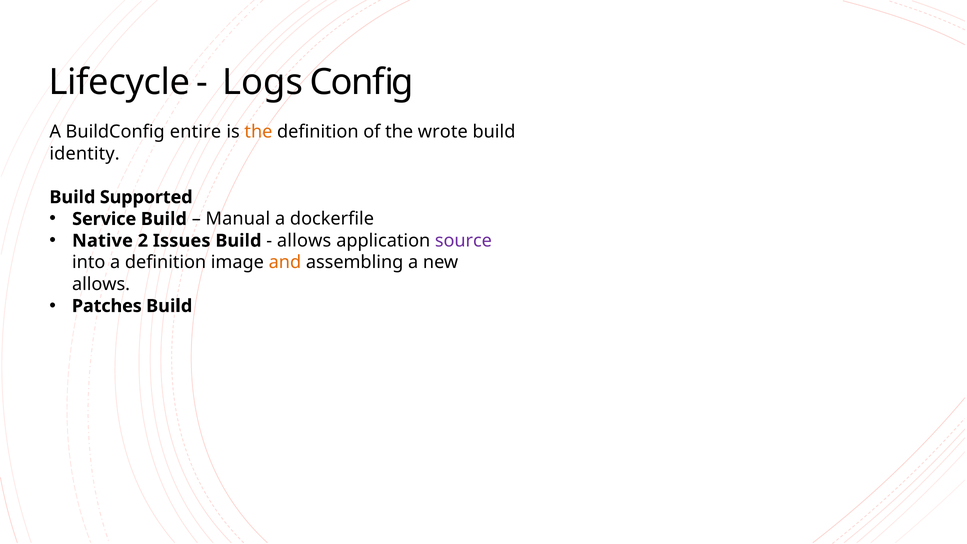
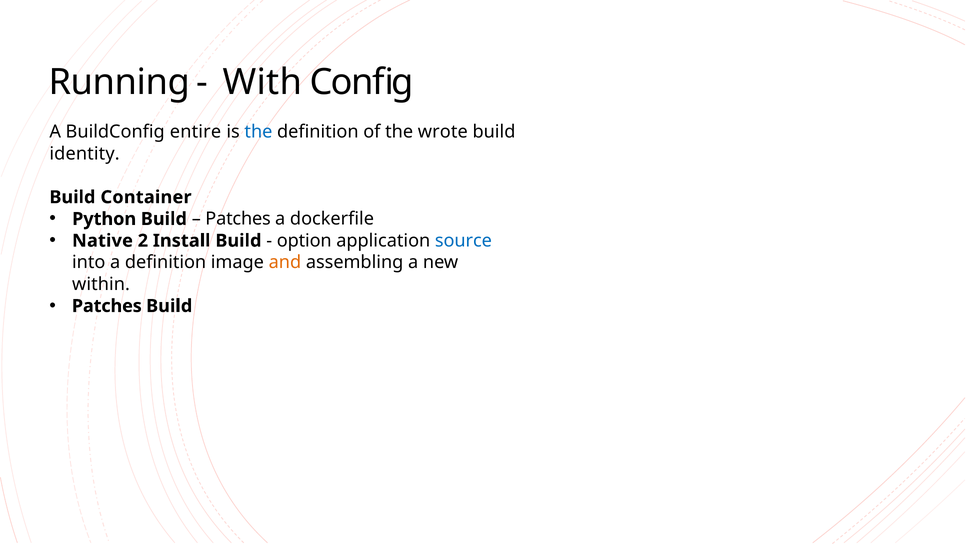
Lifecycle: Lifecycle -> Running
Logs: Logs -> With
the at (258, 132) colour: orange -> blue
Supported: Supported -> Container
Service: Service -> Python
Manual at (238, 219): Manual -> Patches
Issues: Issues -> Install
allows at (304, 241): allows -> option
source colour: purple -> blue
allows at (101, 284): allows -> within
